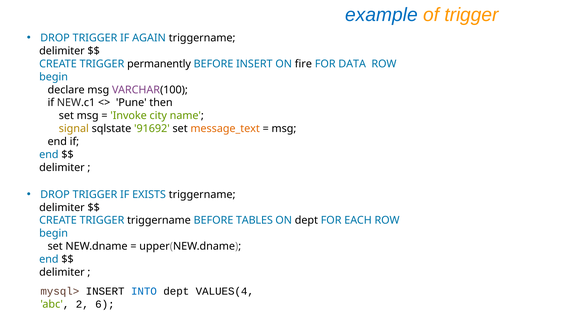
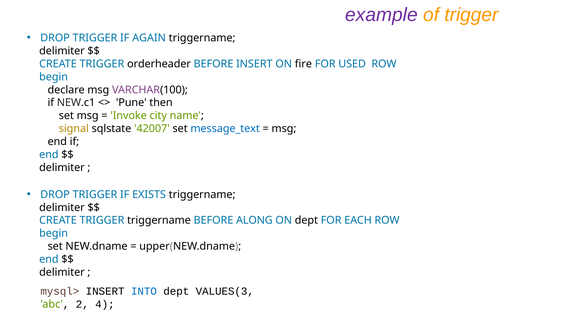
example colour: blue -> purple
permanently: permanently -> orderheader
DATA: DATA -> USED
91692: 91692 -> 42007
message_text colour: orange -> blue
TABLES: TABLES -> ALONG
VALUES(4: VALUES(4 -> VALUES(3
6: 6 -> 4
